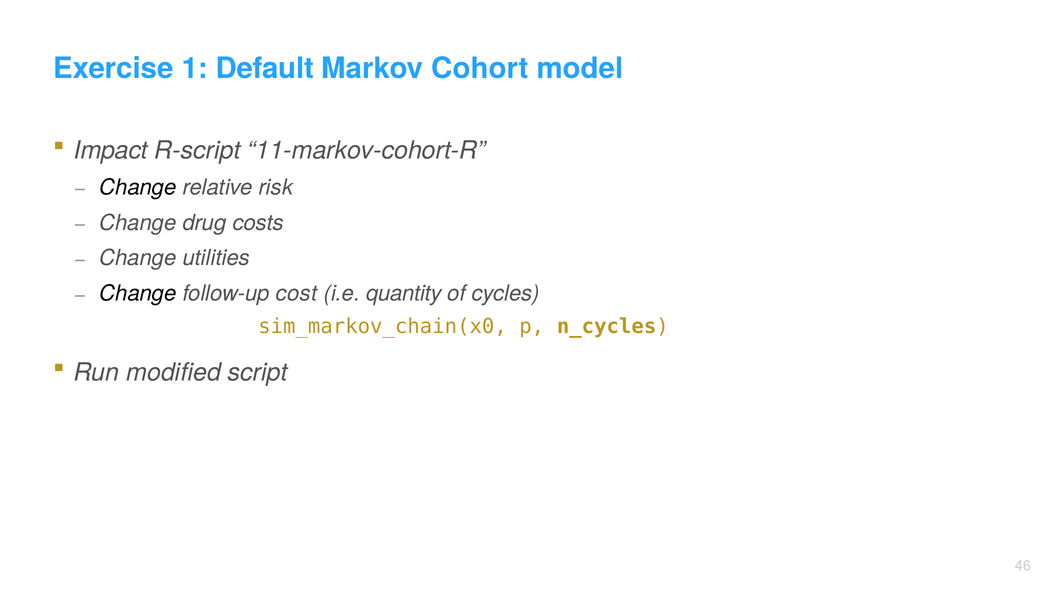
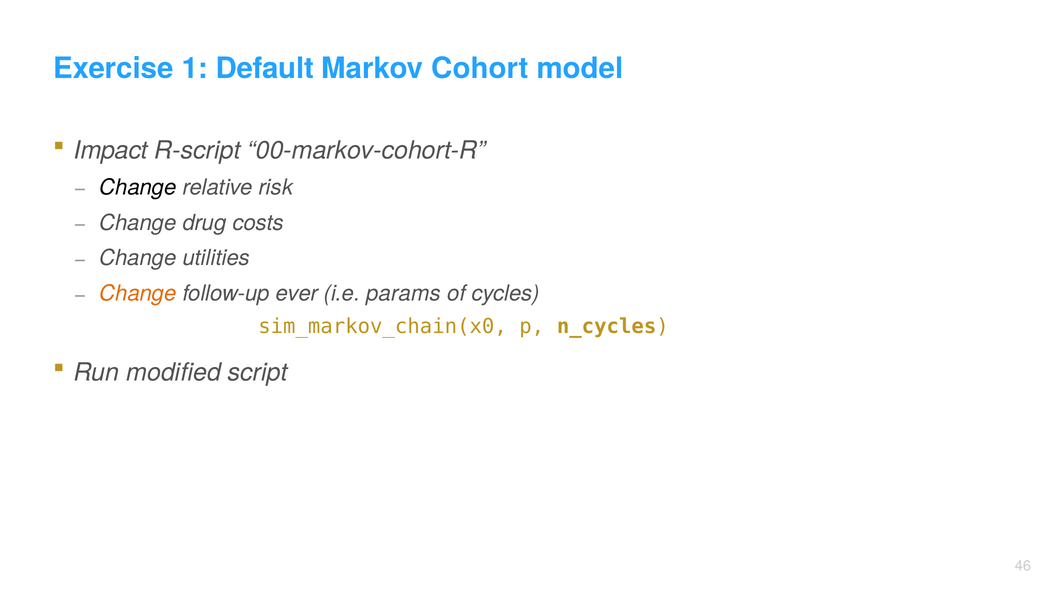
11-markov-cohort-R: 11-markov-cohort-R -> 00-markov-cohort-R
Change at (138, 293) colour: black -> orange
cost: cost -> ever
quantity: quantity -> params
